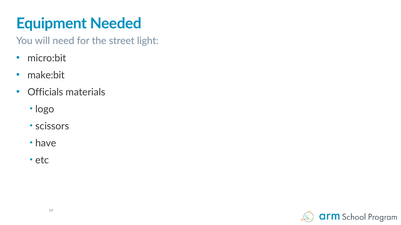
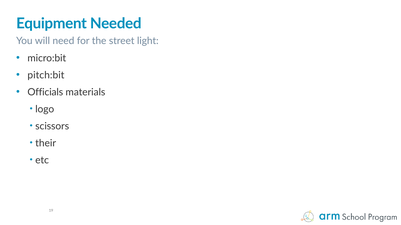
make:bit: make:bit -> pitch:bit
have: have -> their
